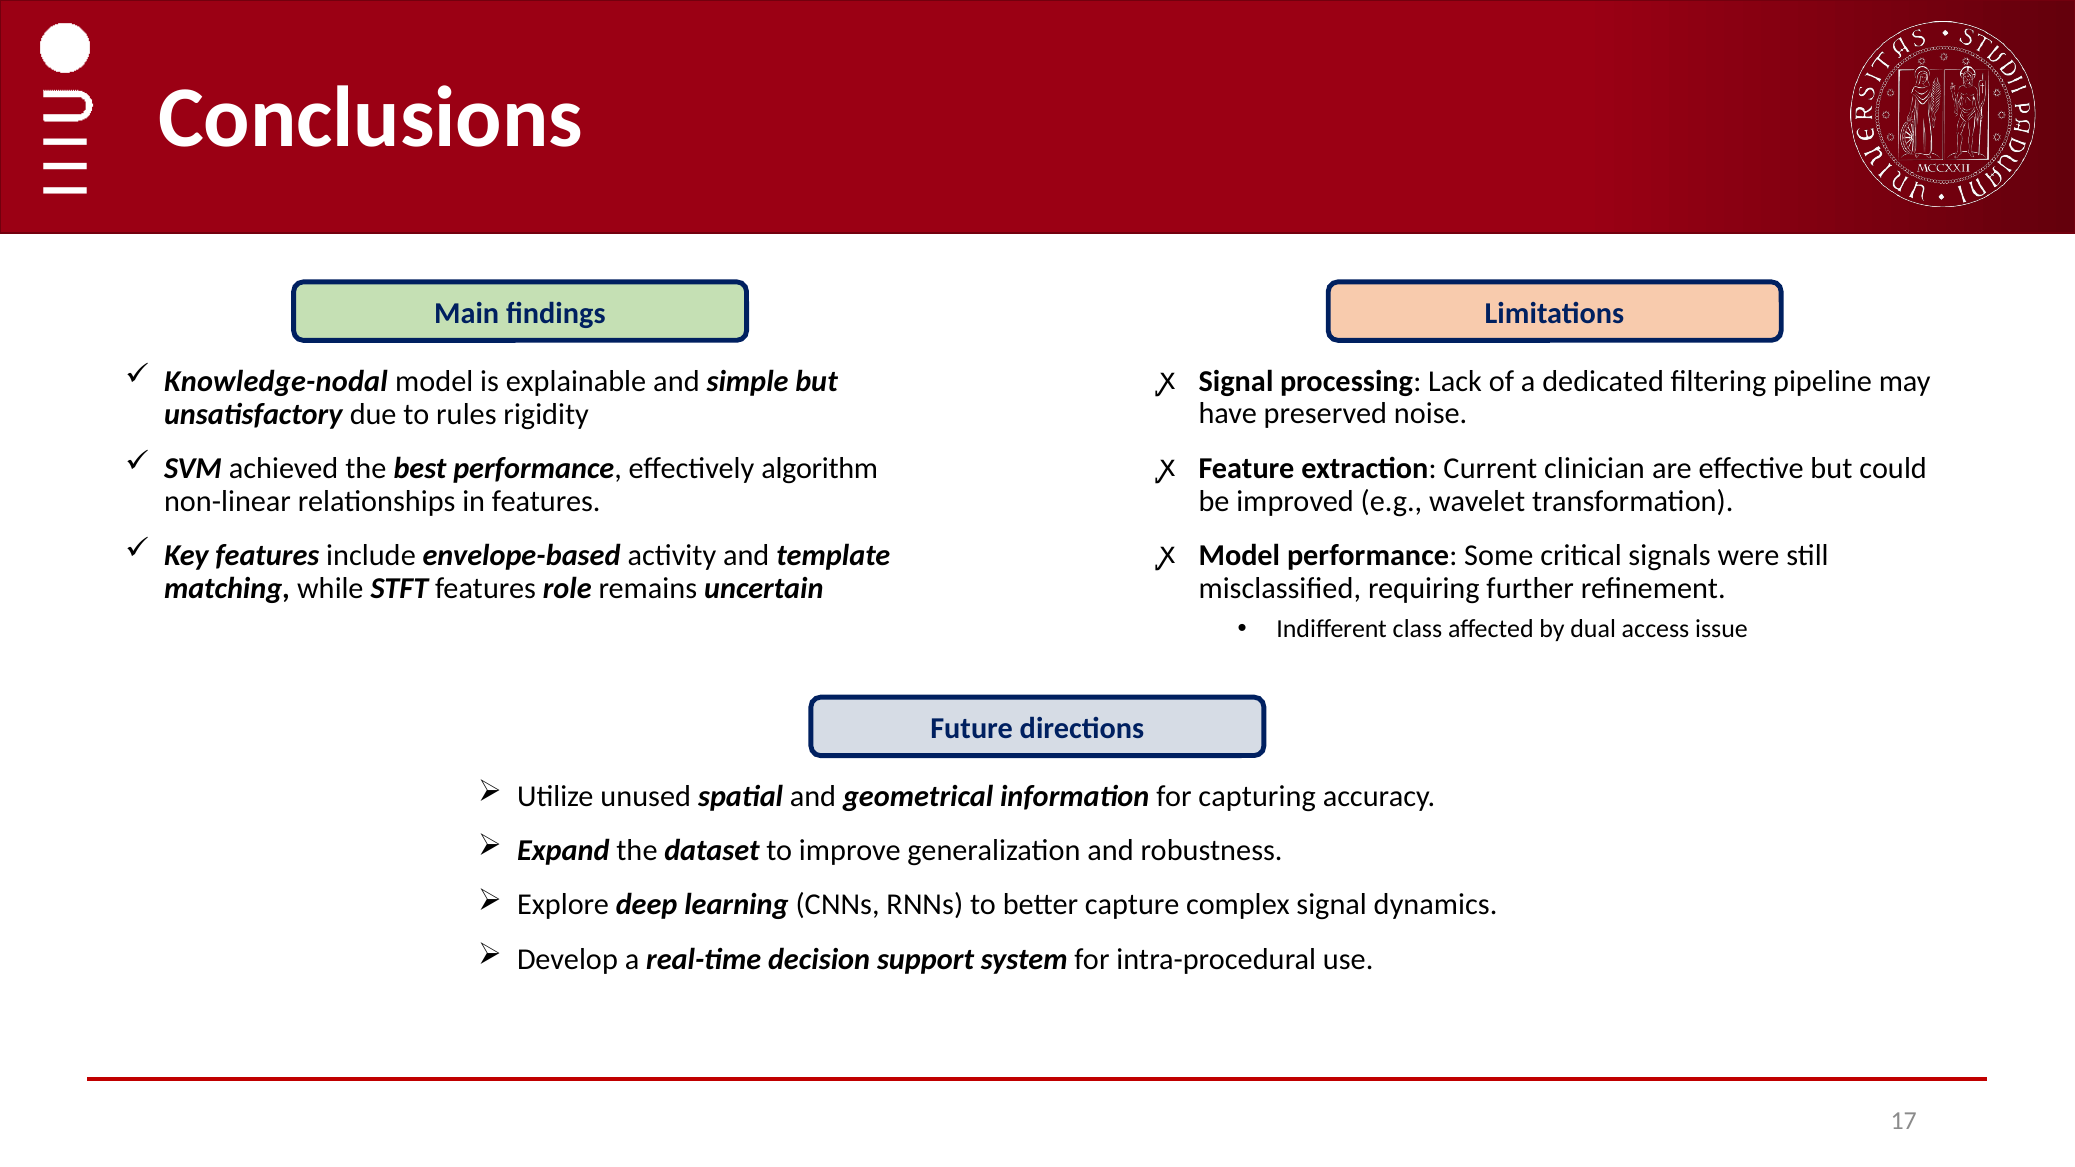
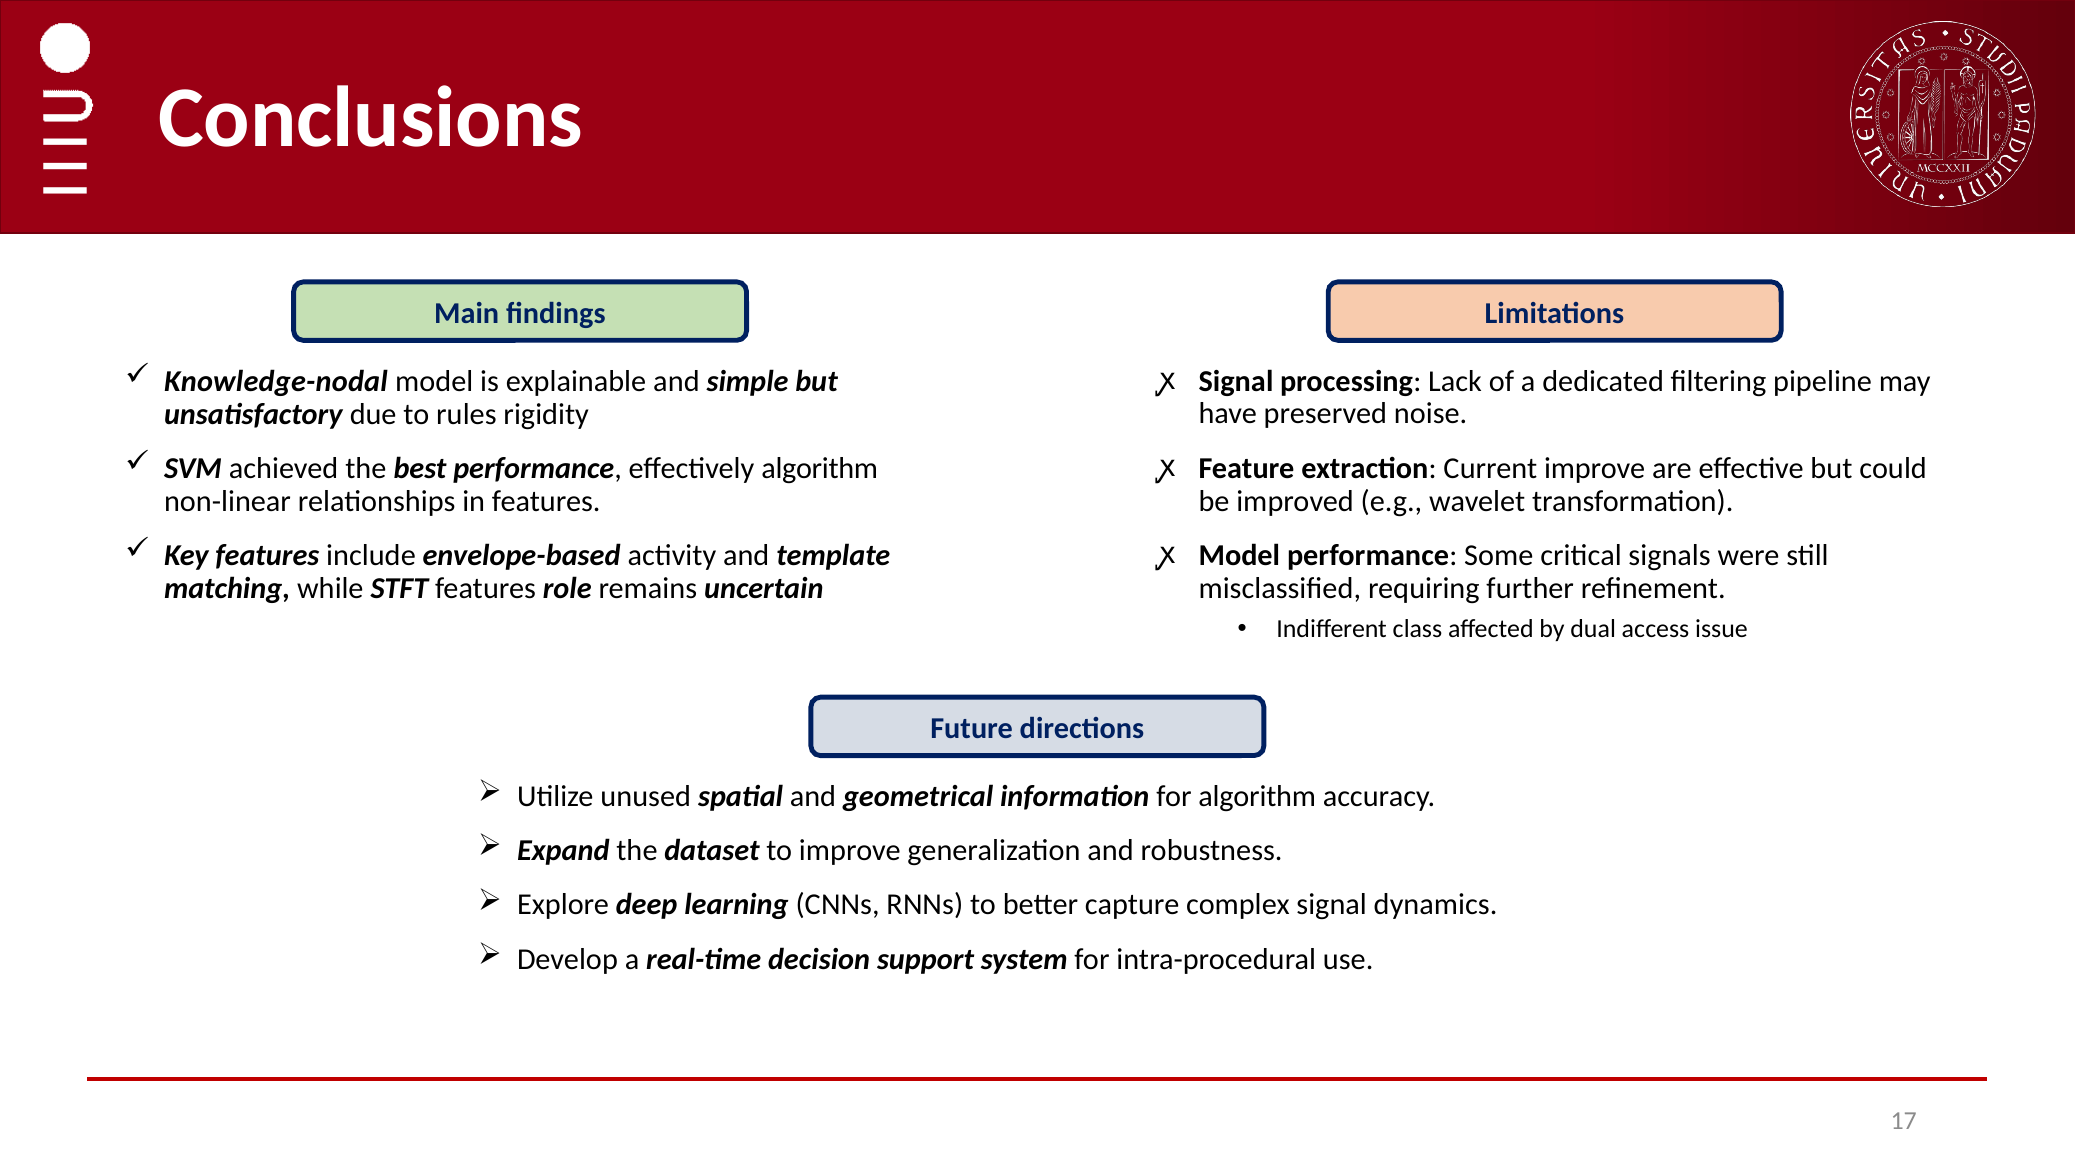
Current clinician: clinician -> improve
for capturing: capturing -> algorithm
